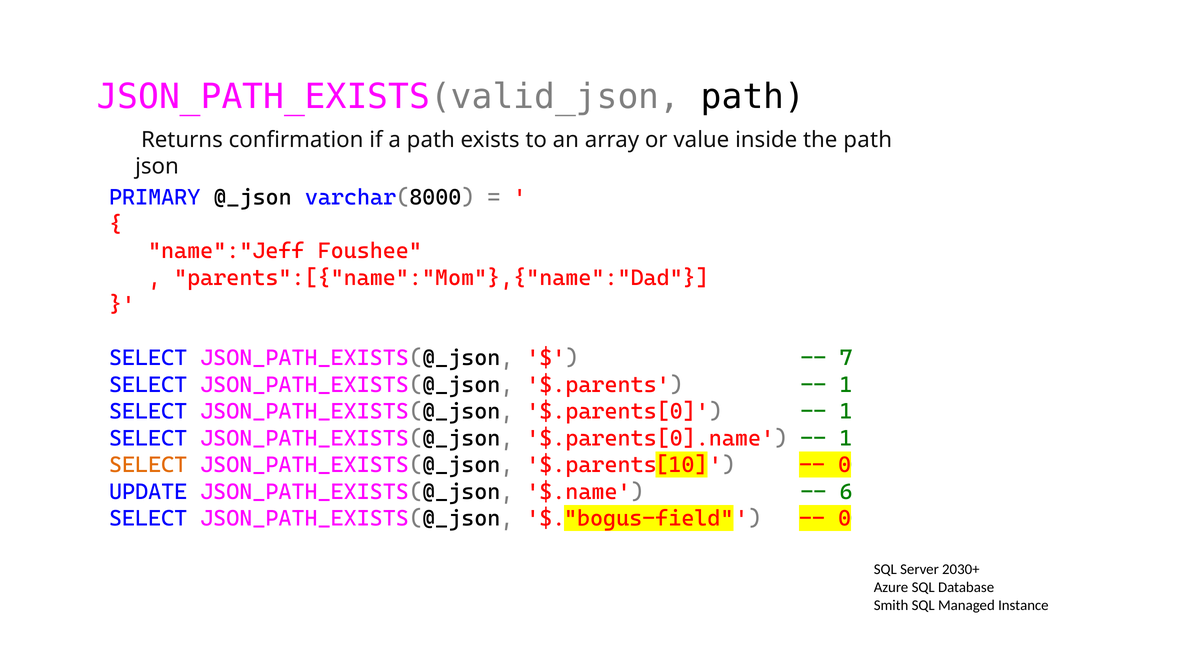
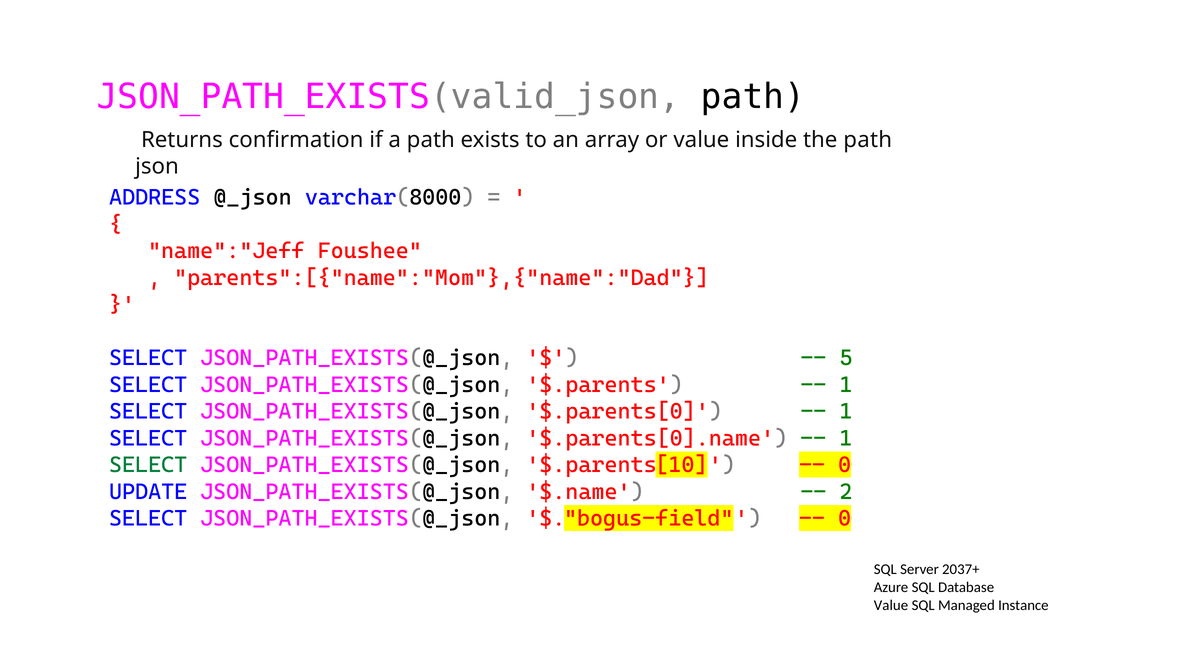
PRIMARY: PRIMARY -> ADDRESS
7: 7 -> 5
SELECT at (148, 465) colour: orange -> green
6: 6 -> 2
2030+: 2030+ -> 2037+
Smith at (891, 605): Smith -> Value
